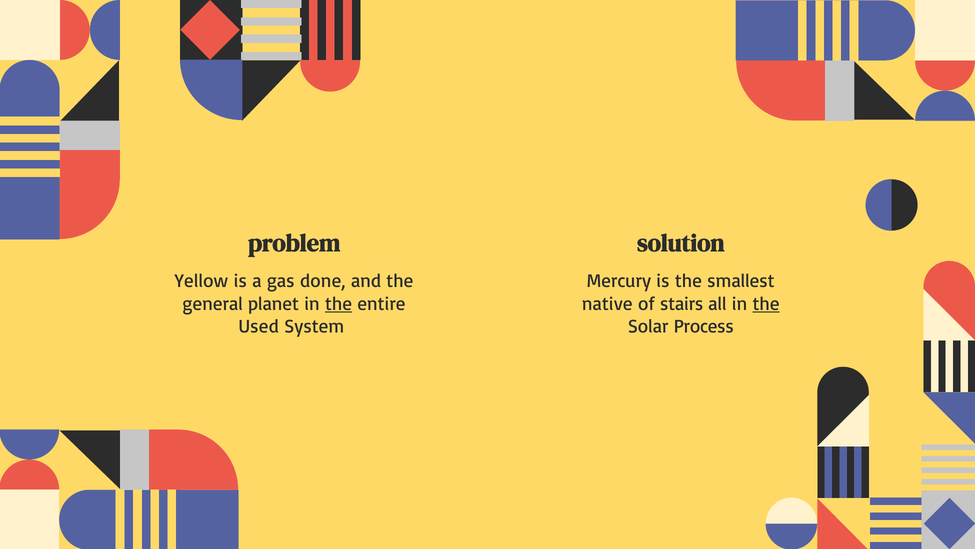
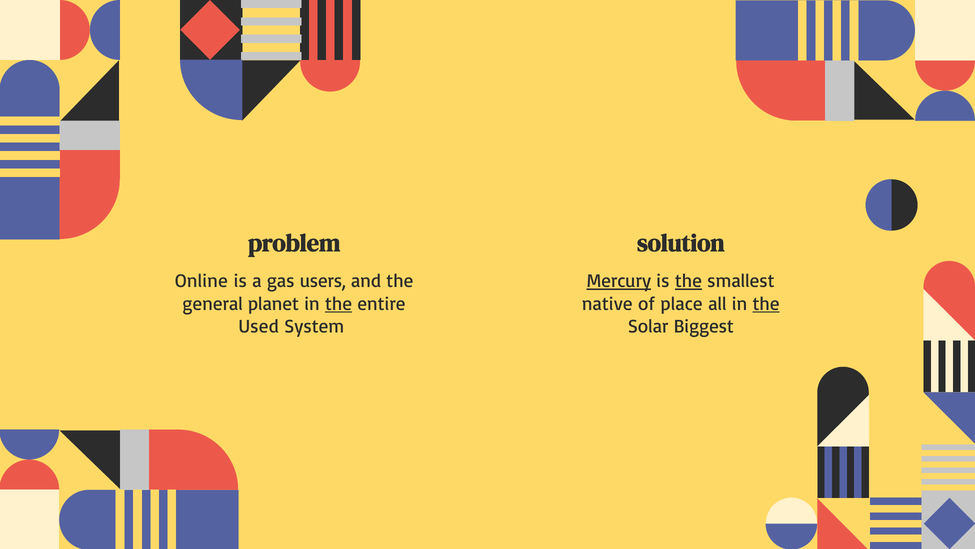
Yellow: Yellow -> Online
done: done -> users
Mercury underline: none -> present
the at (688, 281) underline: none -> present
stairs: stairs -> place
Process: Process -> Biggest
